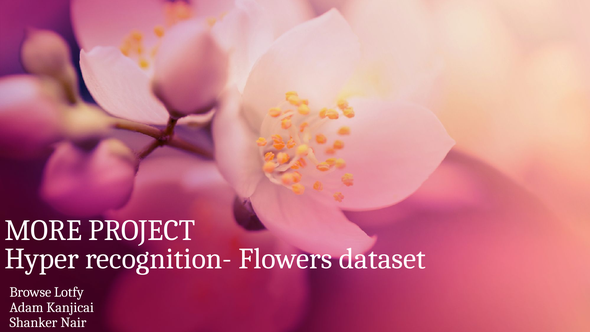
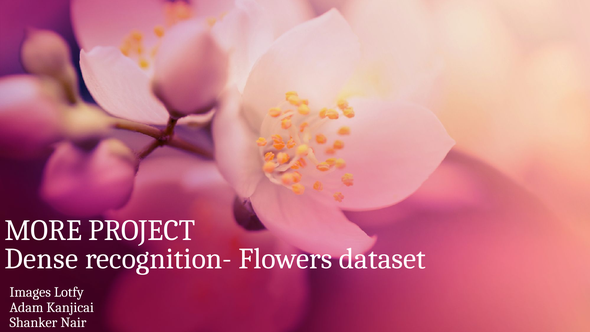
Hyper: Hyper -> Dense
Browse: Browse -> Images
